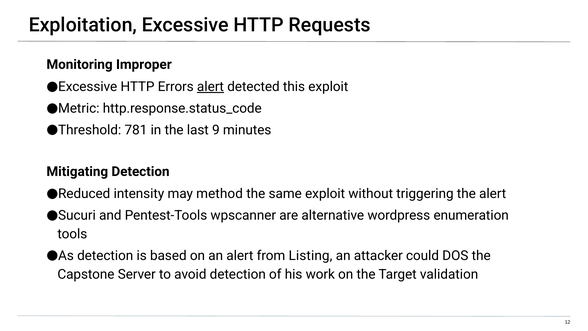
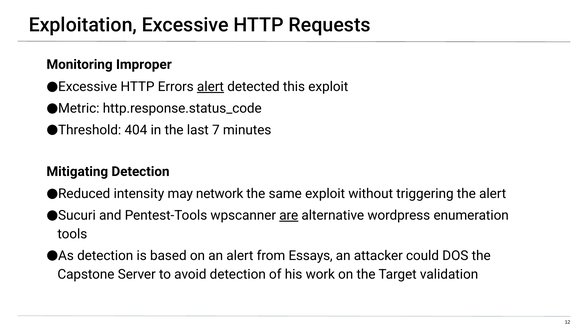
781: 781 -> 404
9: 9 -> 7
method: method -> network
are underline: none -> present
Listing: Listing -> Essays
